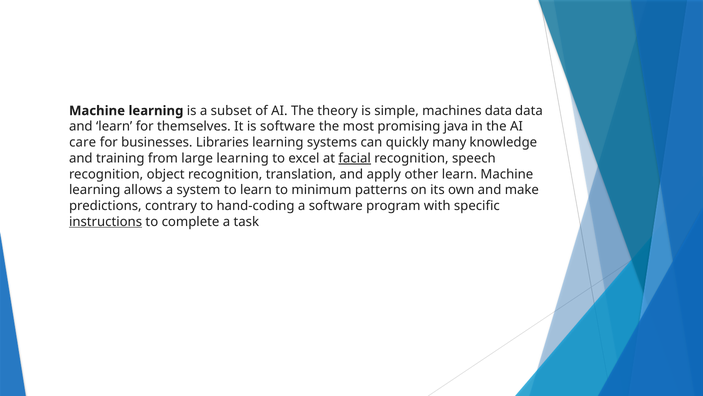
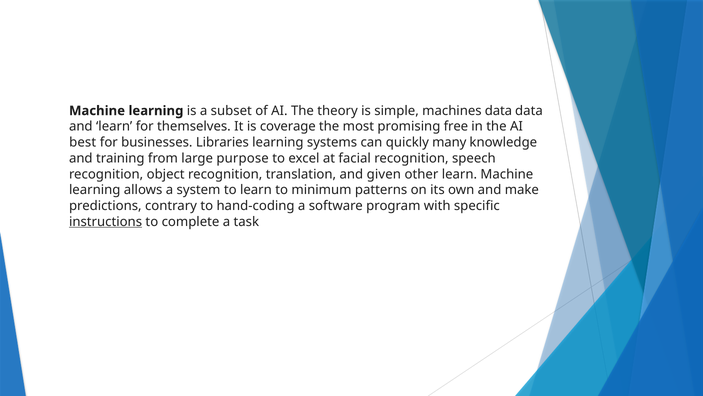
is software: software -> coverage
java: java -> free
care: care -> best
large learning: learning -> purpose
facial underline: present -> none
apply: apply -> given
